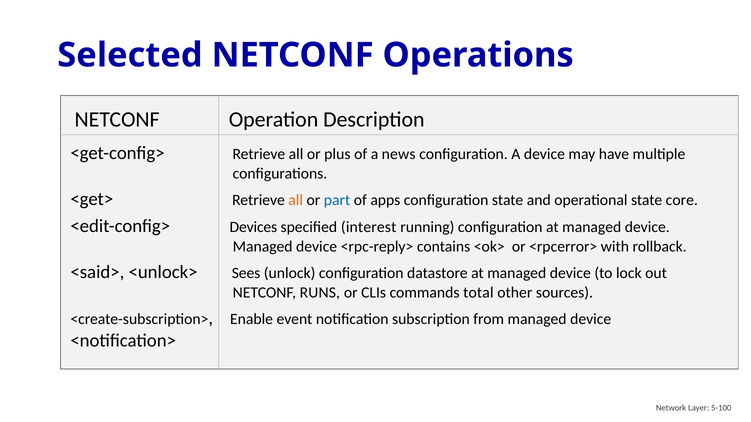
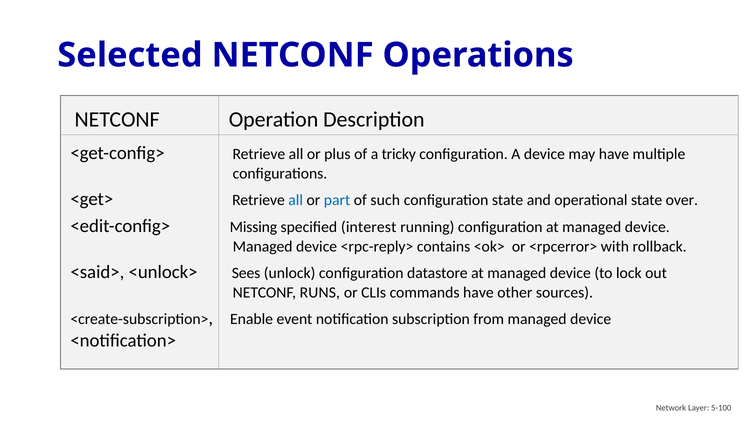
news: news -> tricky
all at (296, 200) colour: orange -> blue
apps: apps -> such
core: core -> over
Devices: Devices -> Missing
commands total: total -> have
